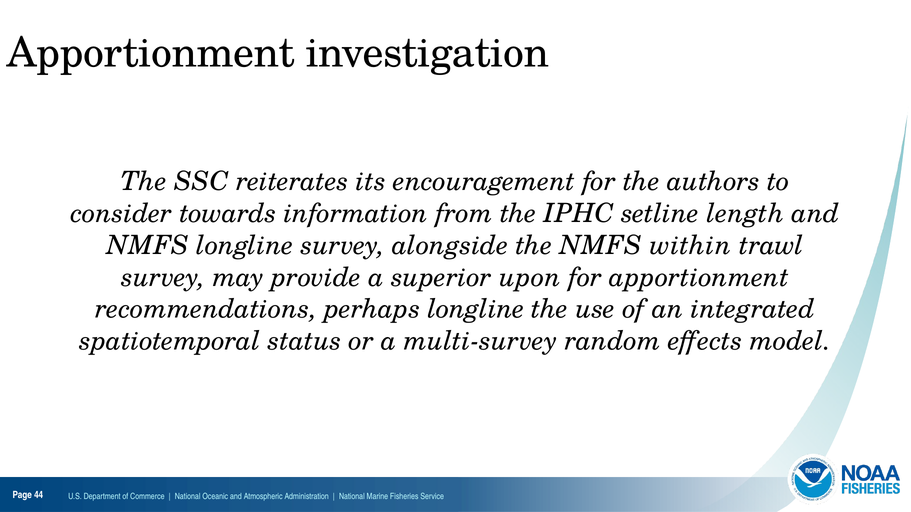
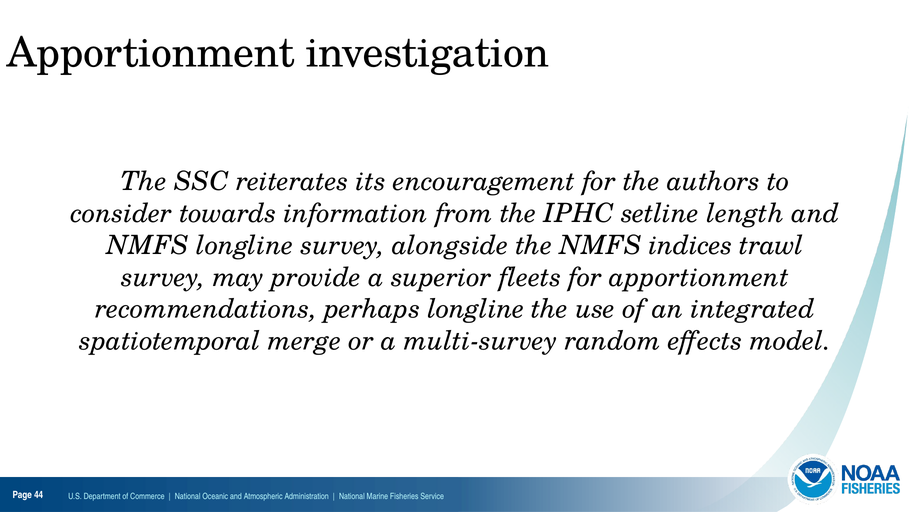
within: within -> indices
upon: upon -> fleets
status: status -> merge
